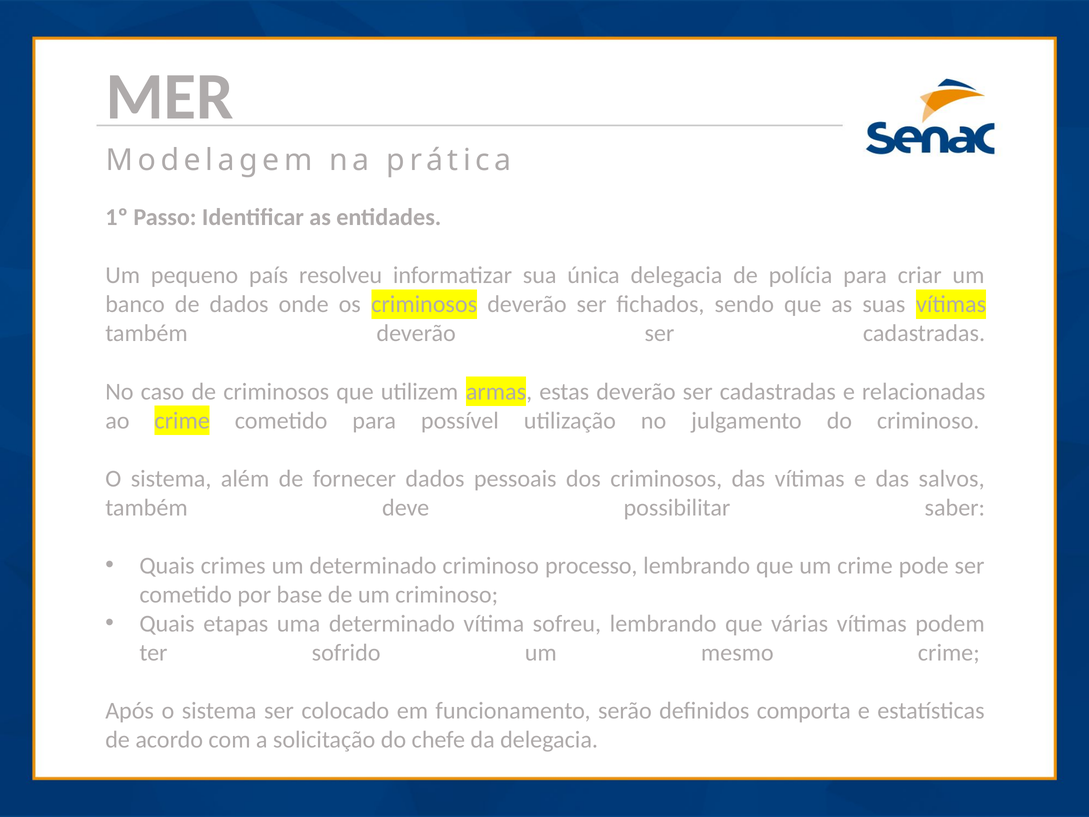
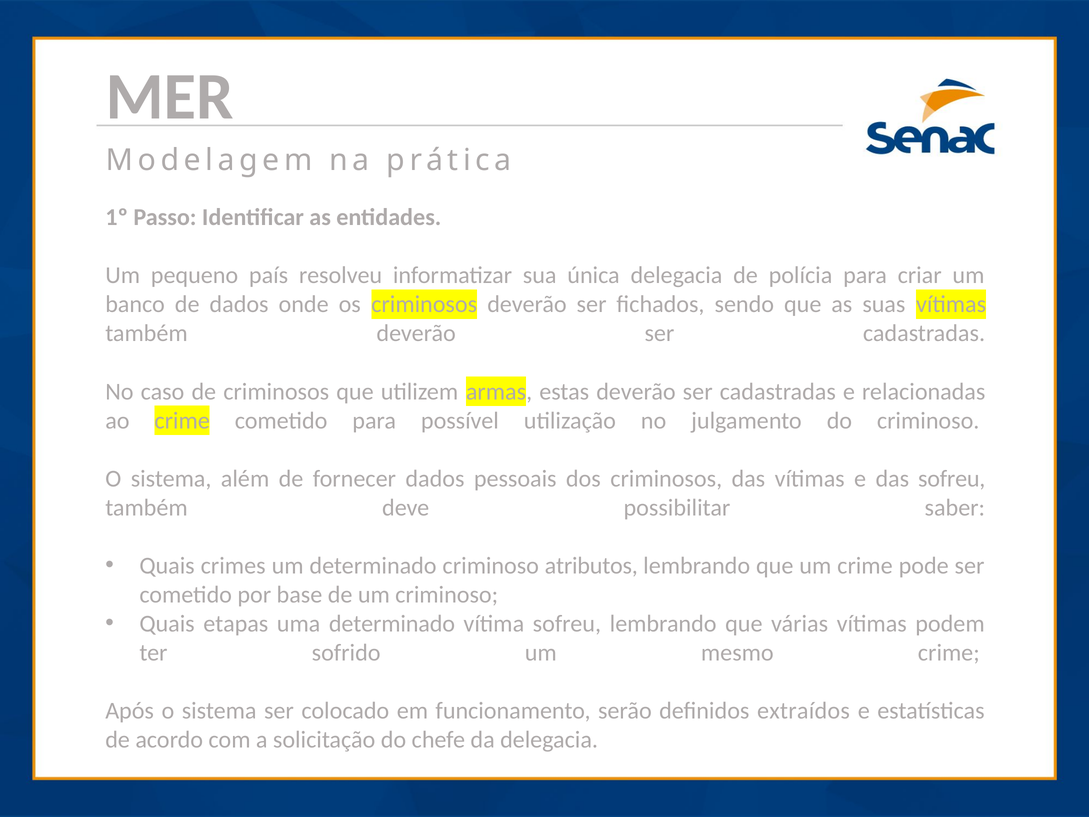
das salvos: salvos -> sofreu
processo: processo -> atributos
comporta: comporta -> extraídos
